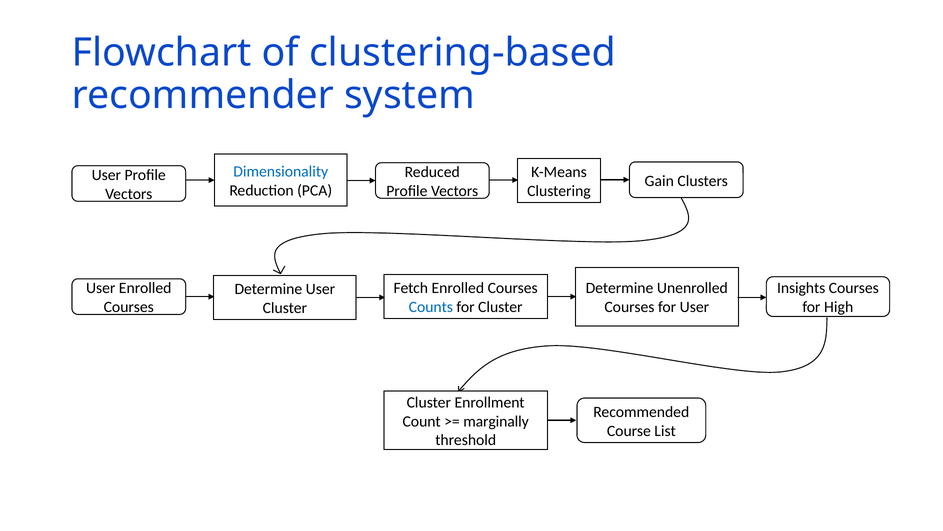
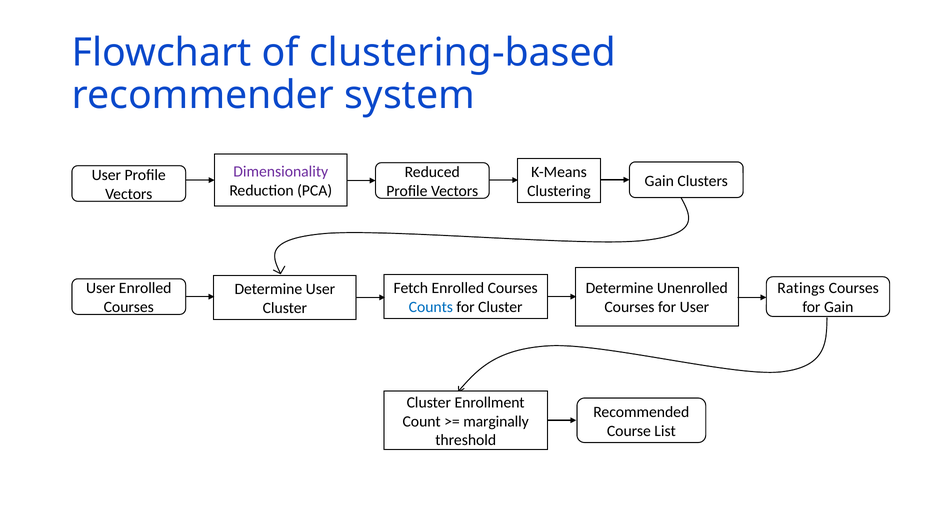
Dimensionality colour: blue -> purple
Insights: Insights -> Ratings
for High: High -> Gain
